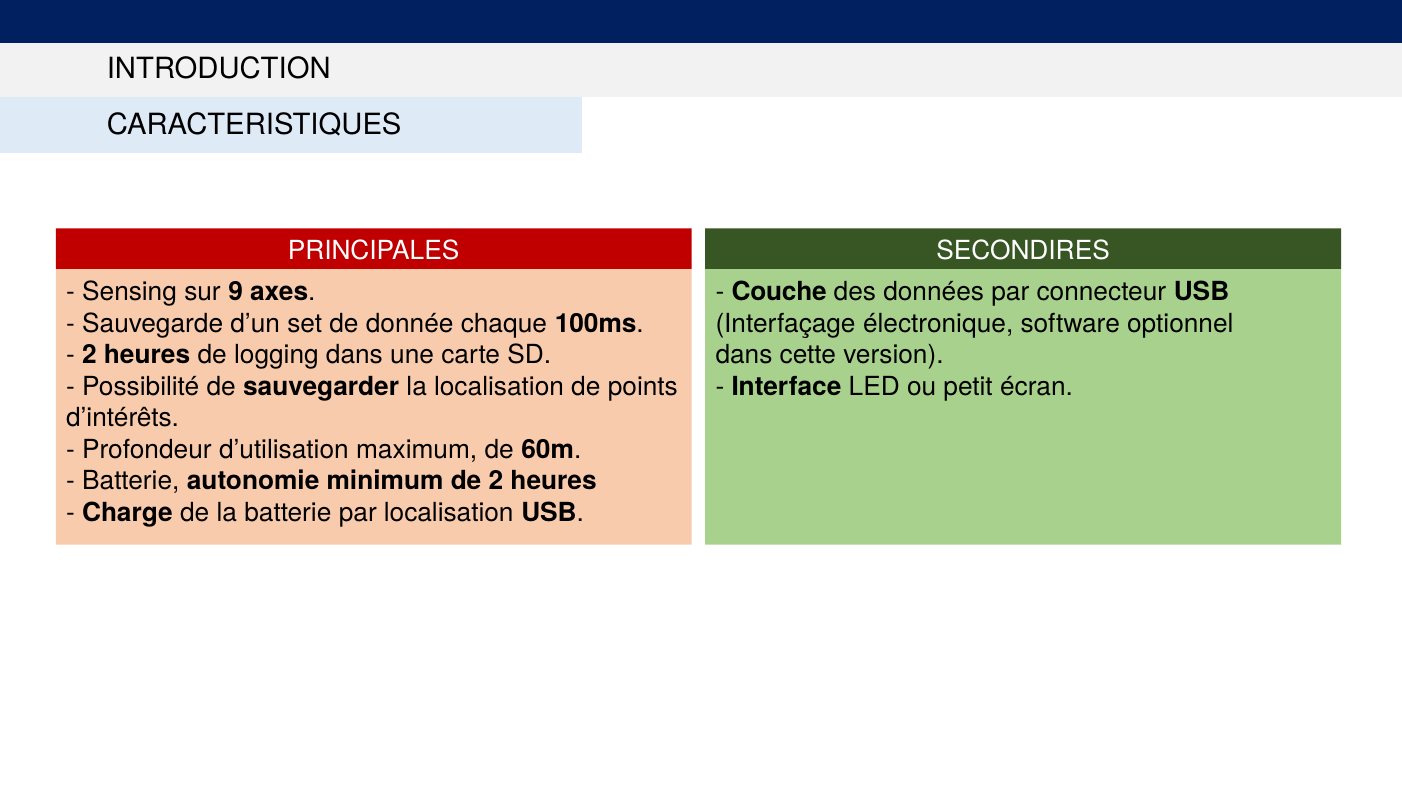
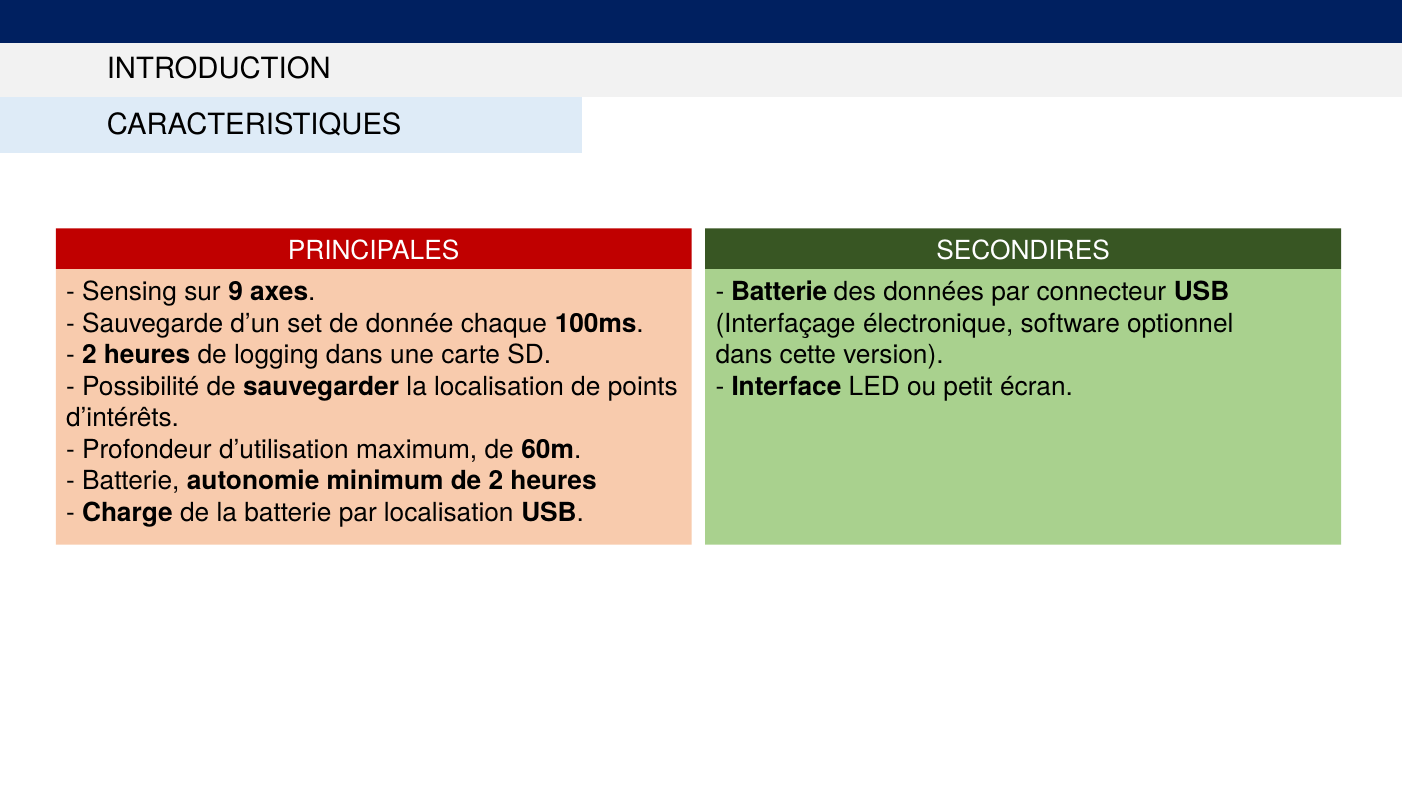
Couche at (779, 292): Couche -> Batterie
